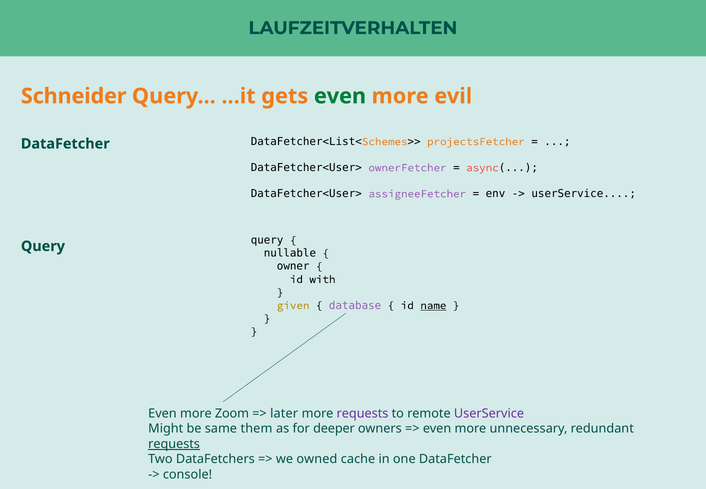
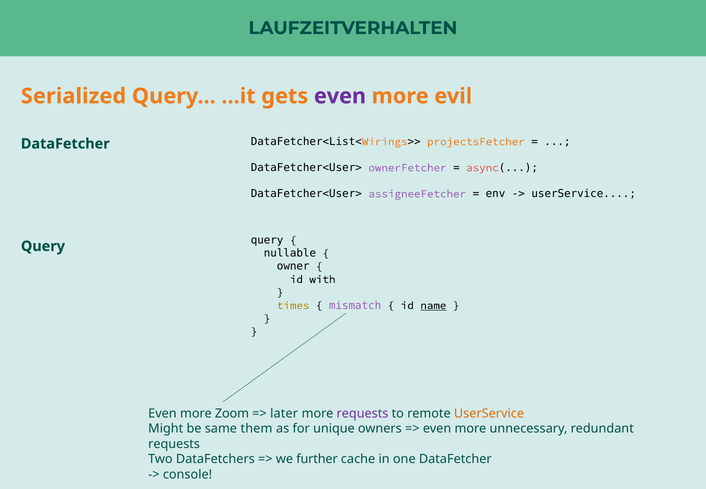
Schneider: Schneider -> Serialized
even at (340, 96) colour: green -> purple
Schemes: Schemes -> Wirings
given: given -> times
database: database -> mismatch
UserService at (489, 413) colour: purple -> orange
deeper: deeper -> unique
requests at (174, 444) underline: present -> none
owned: owned -> further
